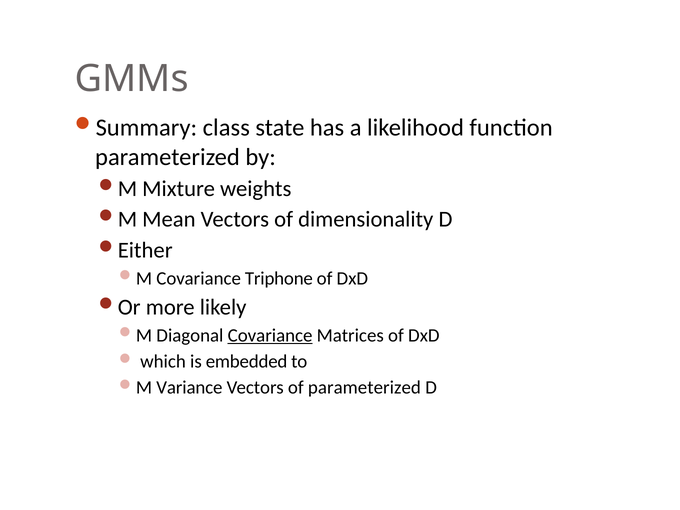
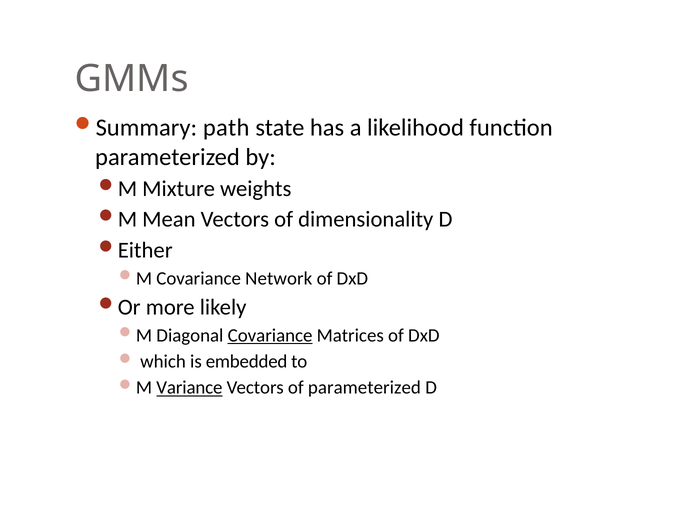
class: class -> path
Triphone: Triphone -> Network
Variance underline: none -> present
